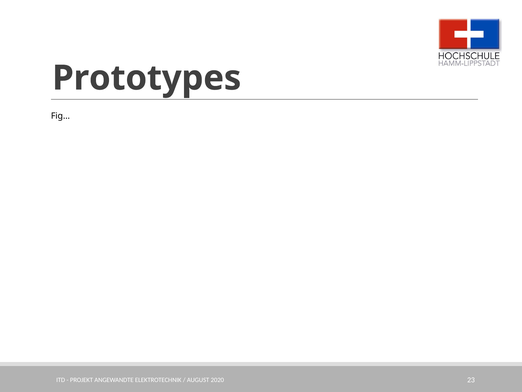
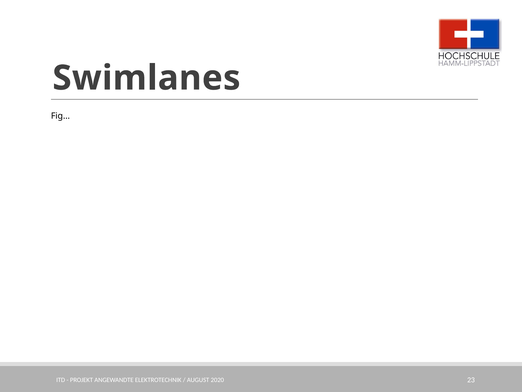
Prototypes: Prototypes -> Swimlanes
